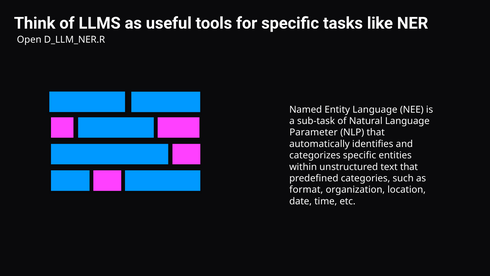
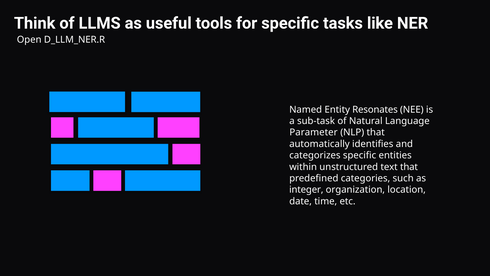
Entity Language: Language -> Resonates
format: format -> integer
